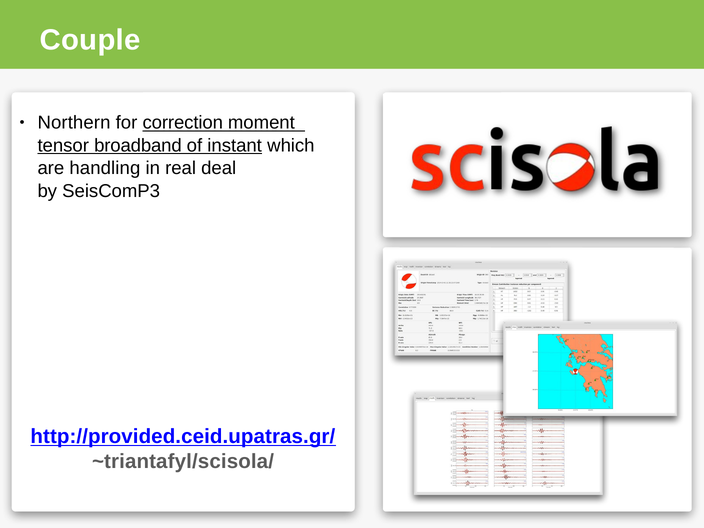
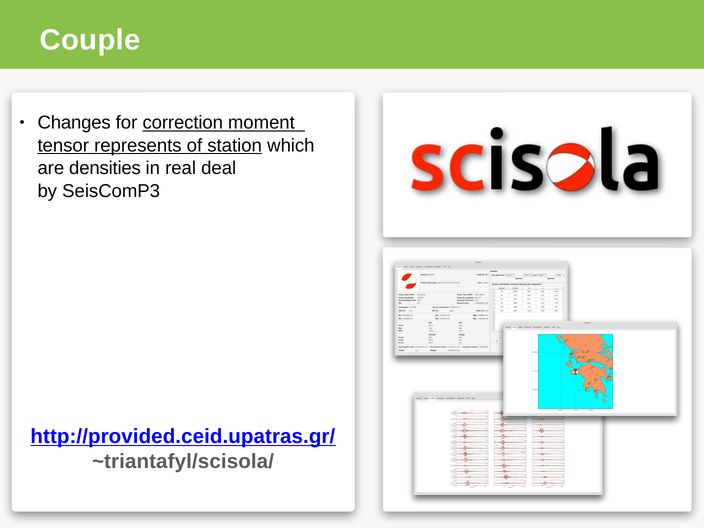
Northern: Northern -> Changes
broadband: broadband -> represents
instant: instant -> station
handling: handling -> densities
